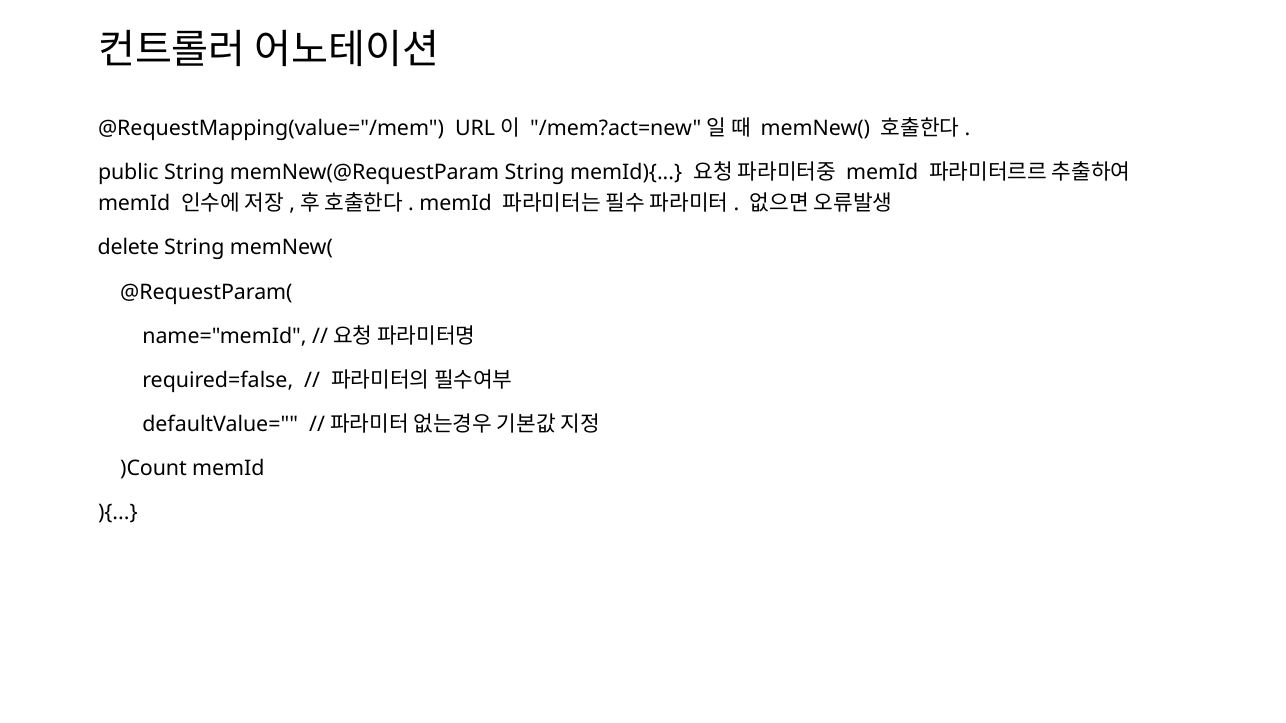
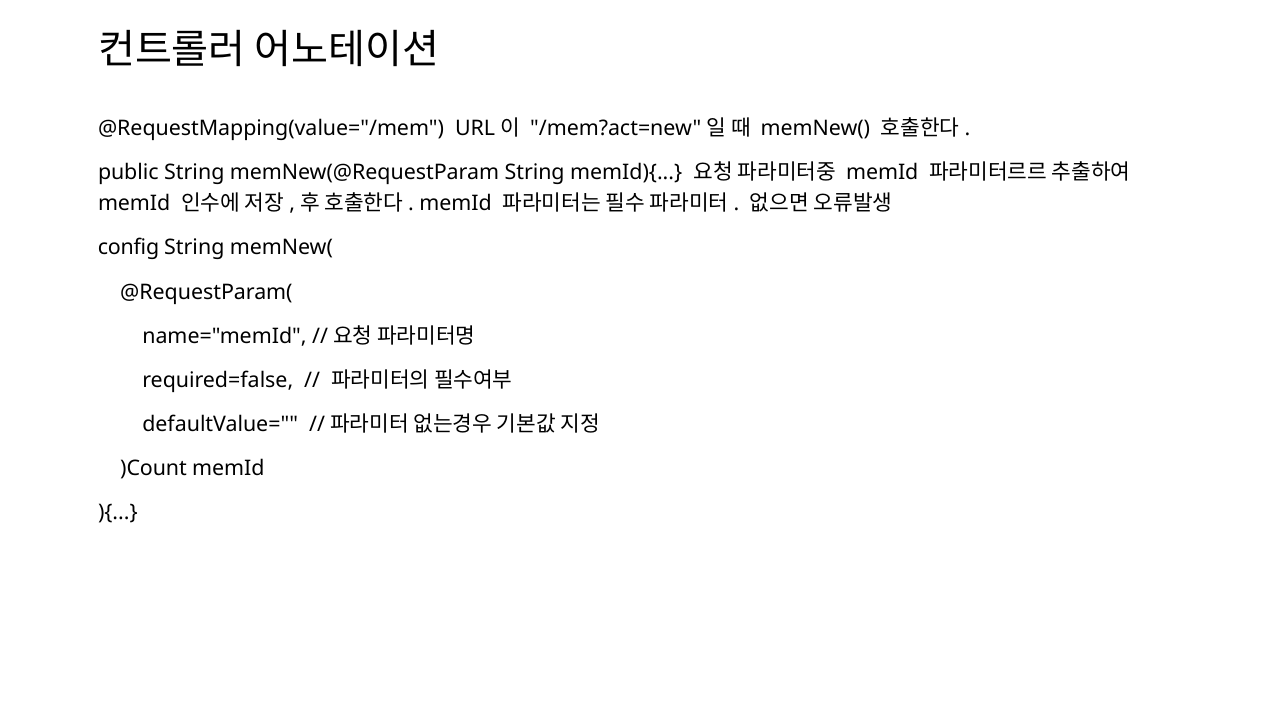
delete: delete -> config
